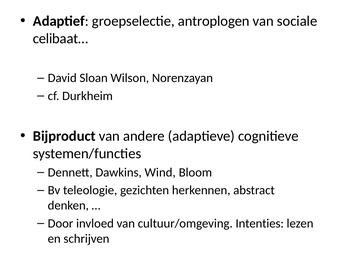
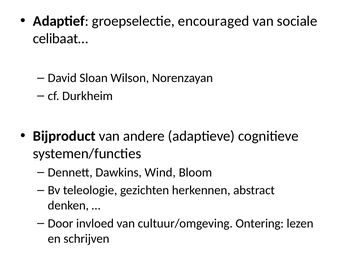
antroplogen: antroplogen -> encouraged
Intenties: Intenties -> Ontering
